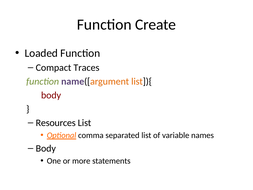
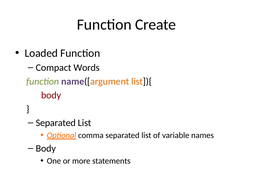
Traces: Traces -> Words
Resources at (56, 123): Resources -> Separated
